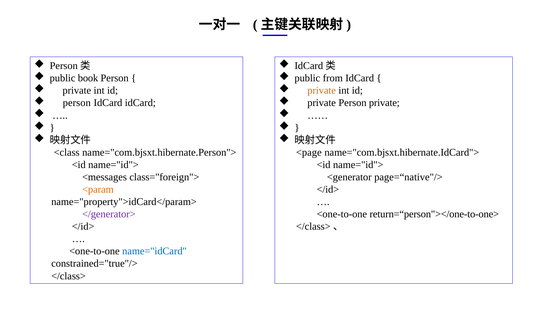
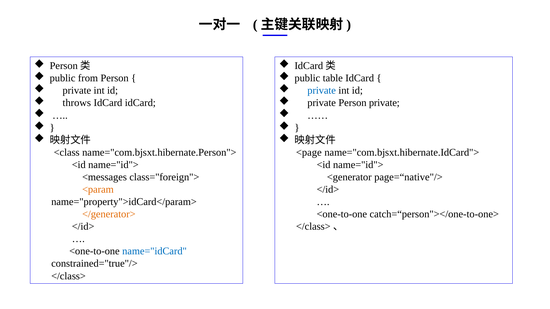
book: book -> from
from: from -> table
private at (322, 91) colour: orange -> blue
person at (77, 103): person -> throws
</generator> colour: purple -> orange
return=“person"></one-to-one>: return=“person"></one-to-one> -> catch=“person"></one-to-one>
